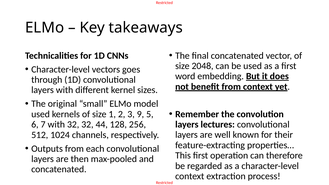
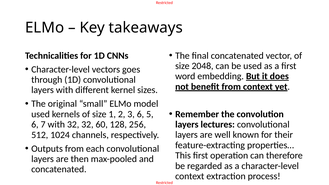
3 9: 9 -> 6
44: 44 -> 60
